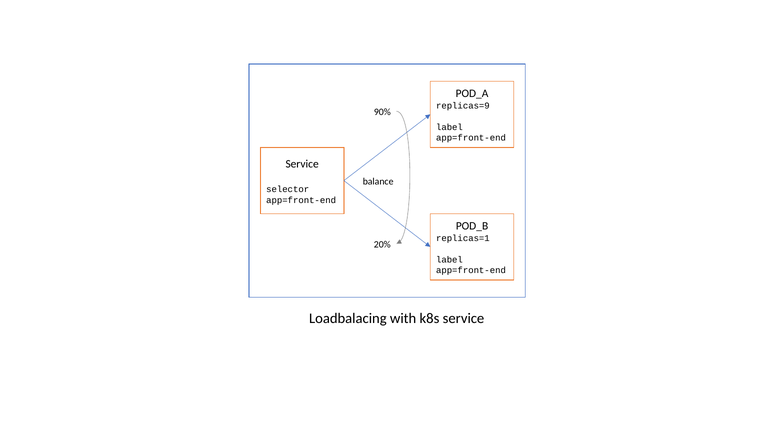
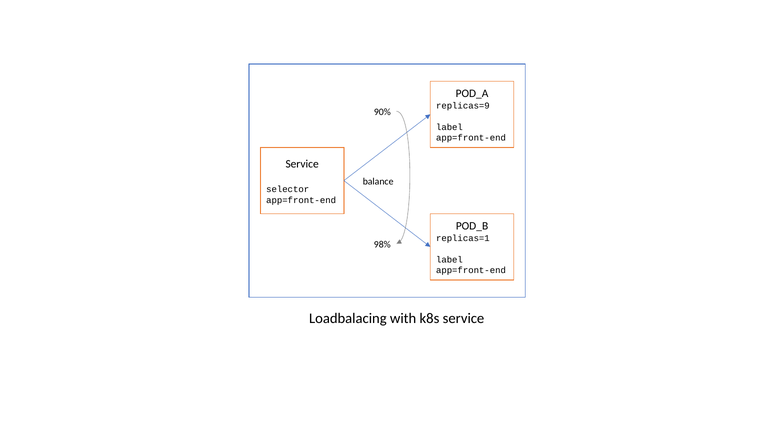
20%: 20% -> 98%
